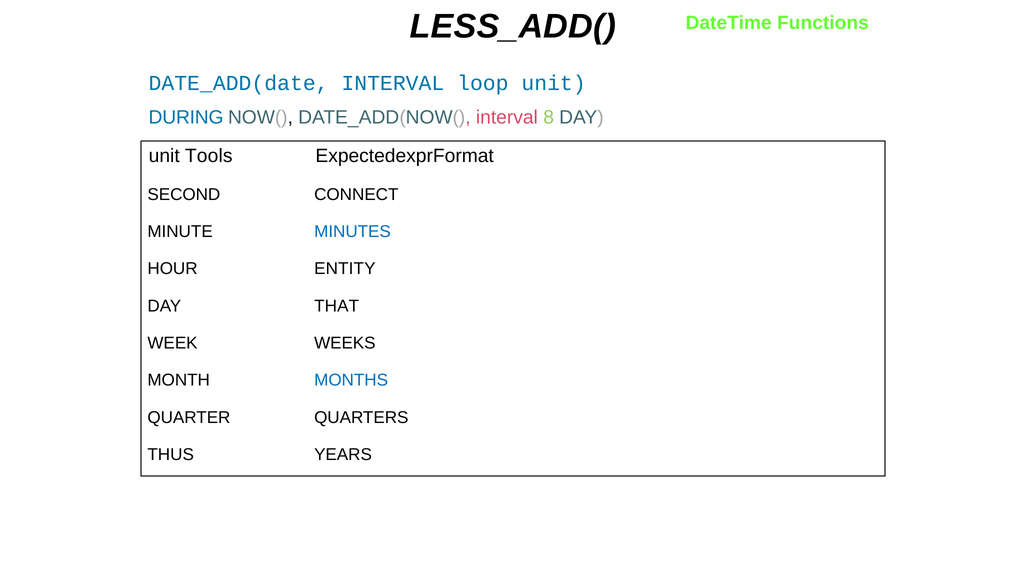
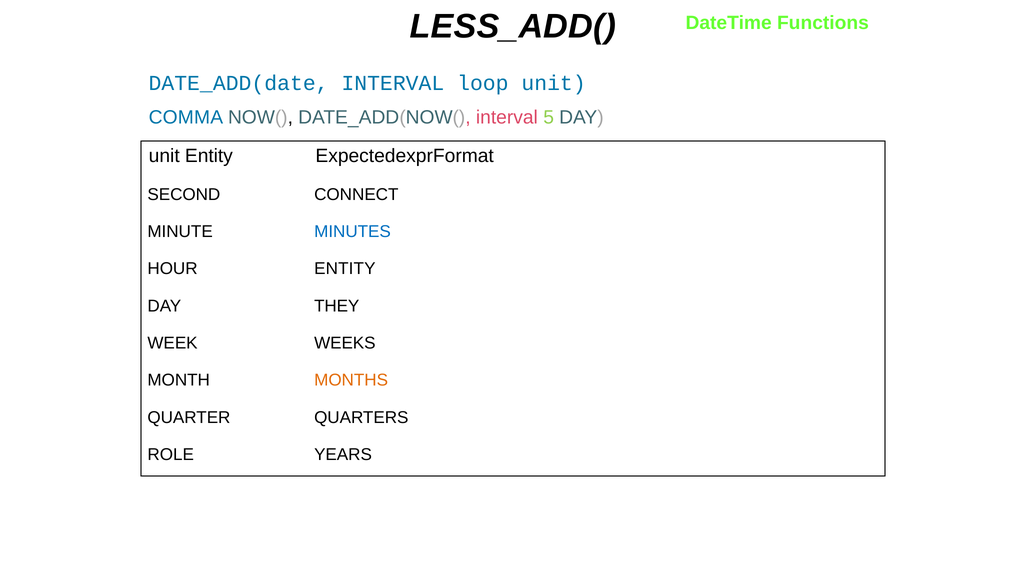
DURING: DURING -> COMMA
8: 8 -> 5
unit Tools: Tools -> Entity
THAT: THAT -> THEY
MONTHS colour: blue -> orange
THUS: THUS -> ROLE
